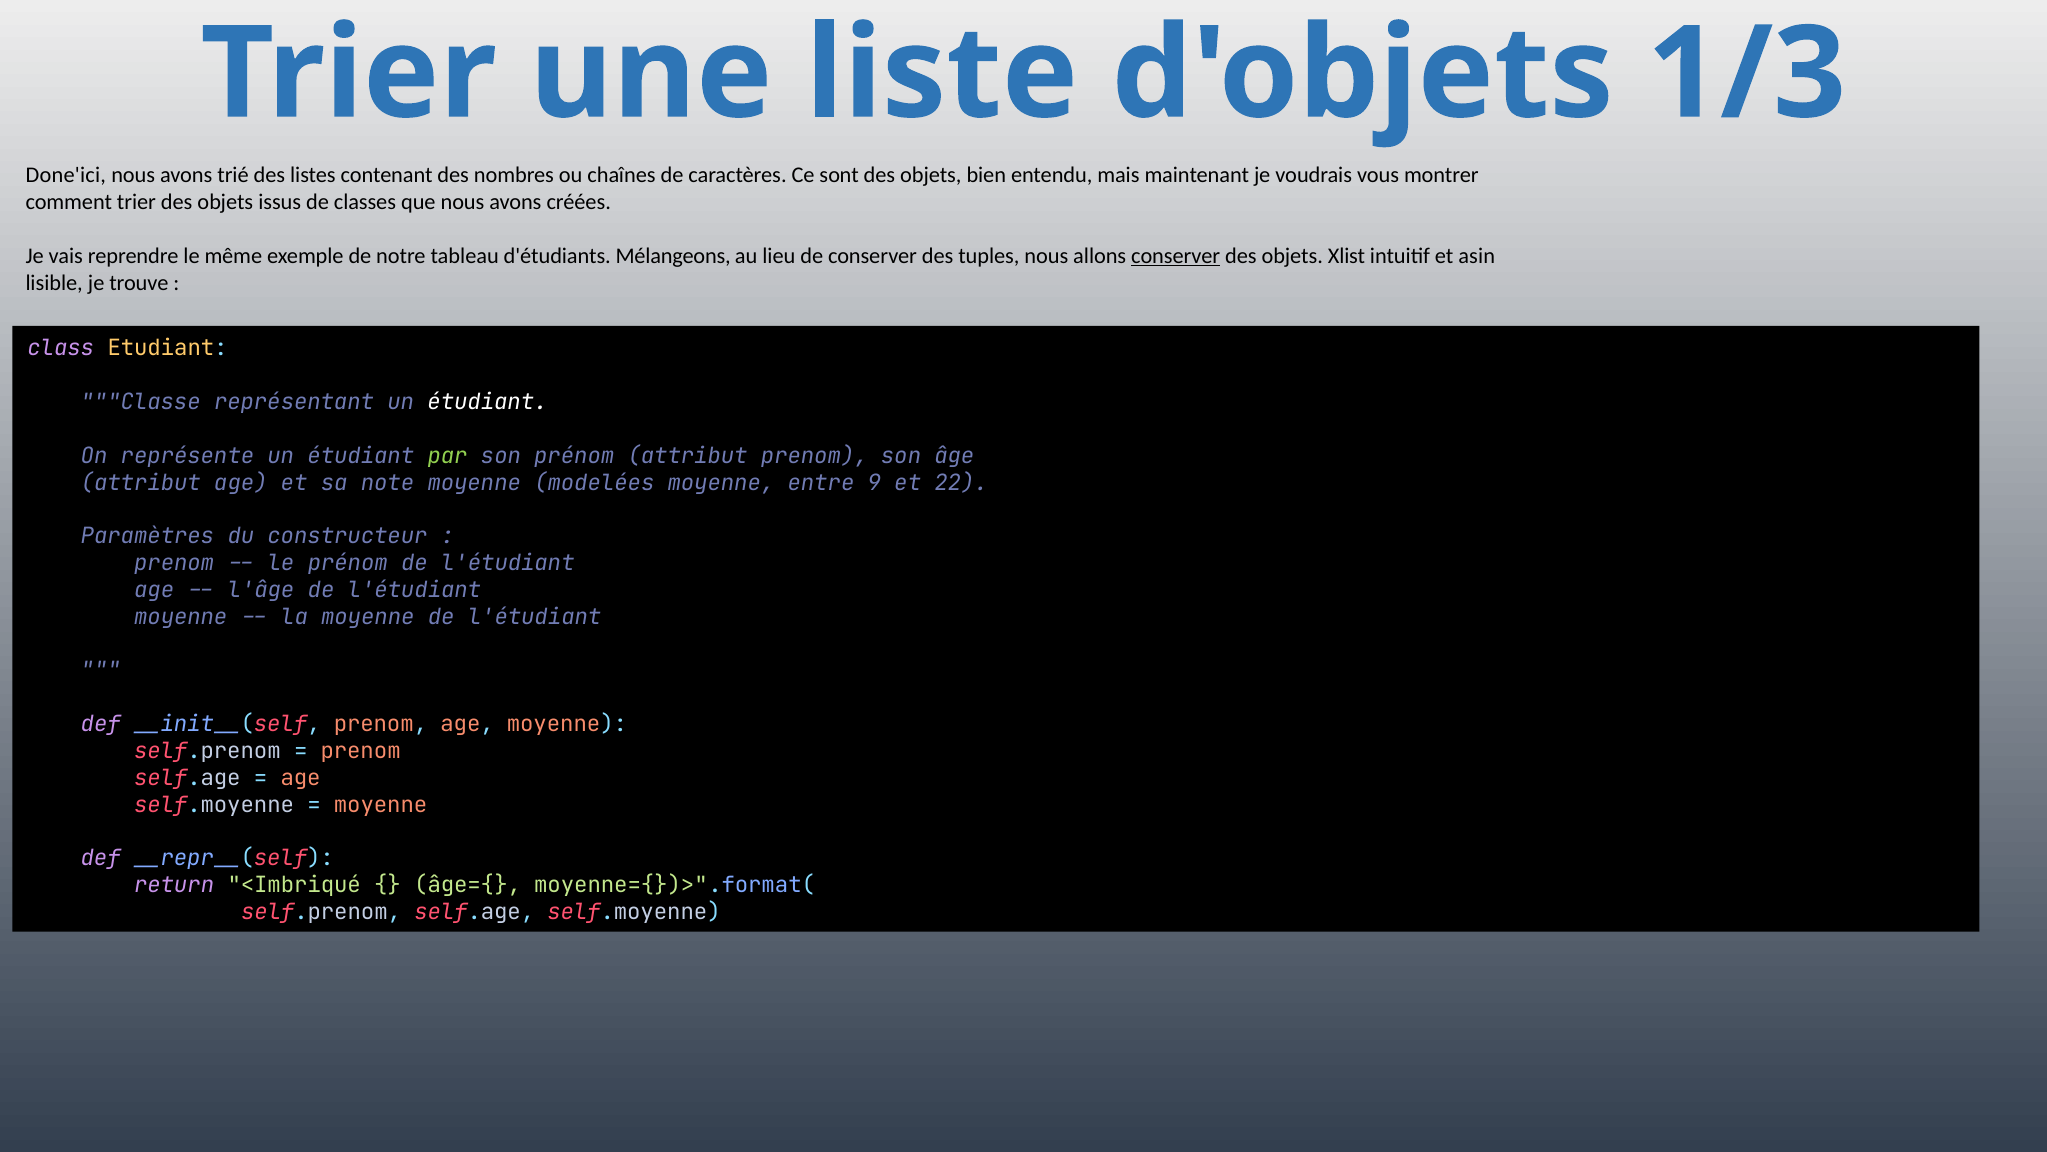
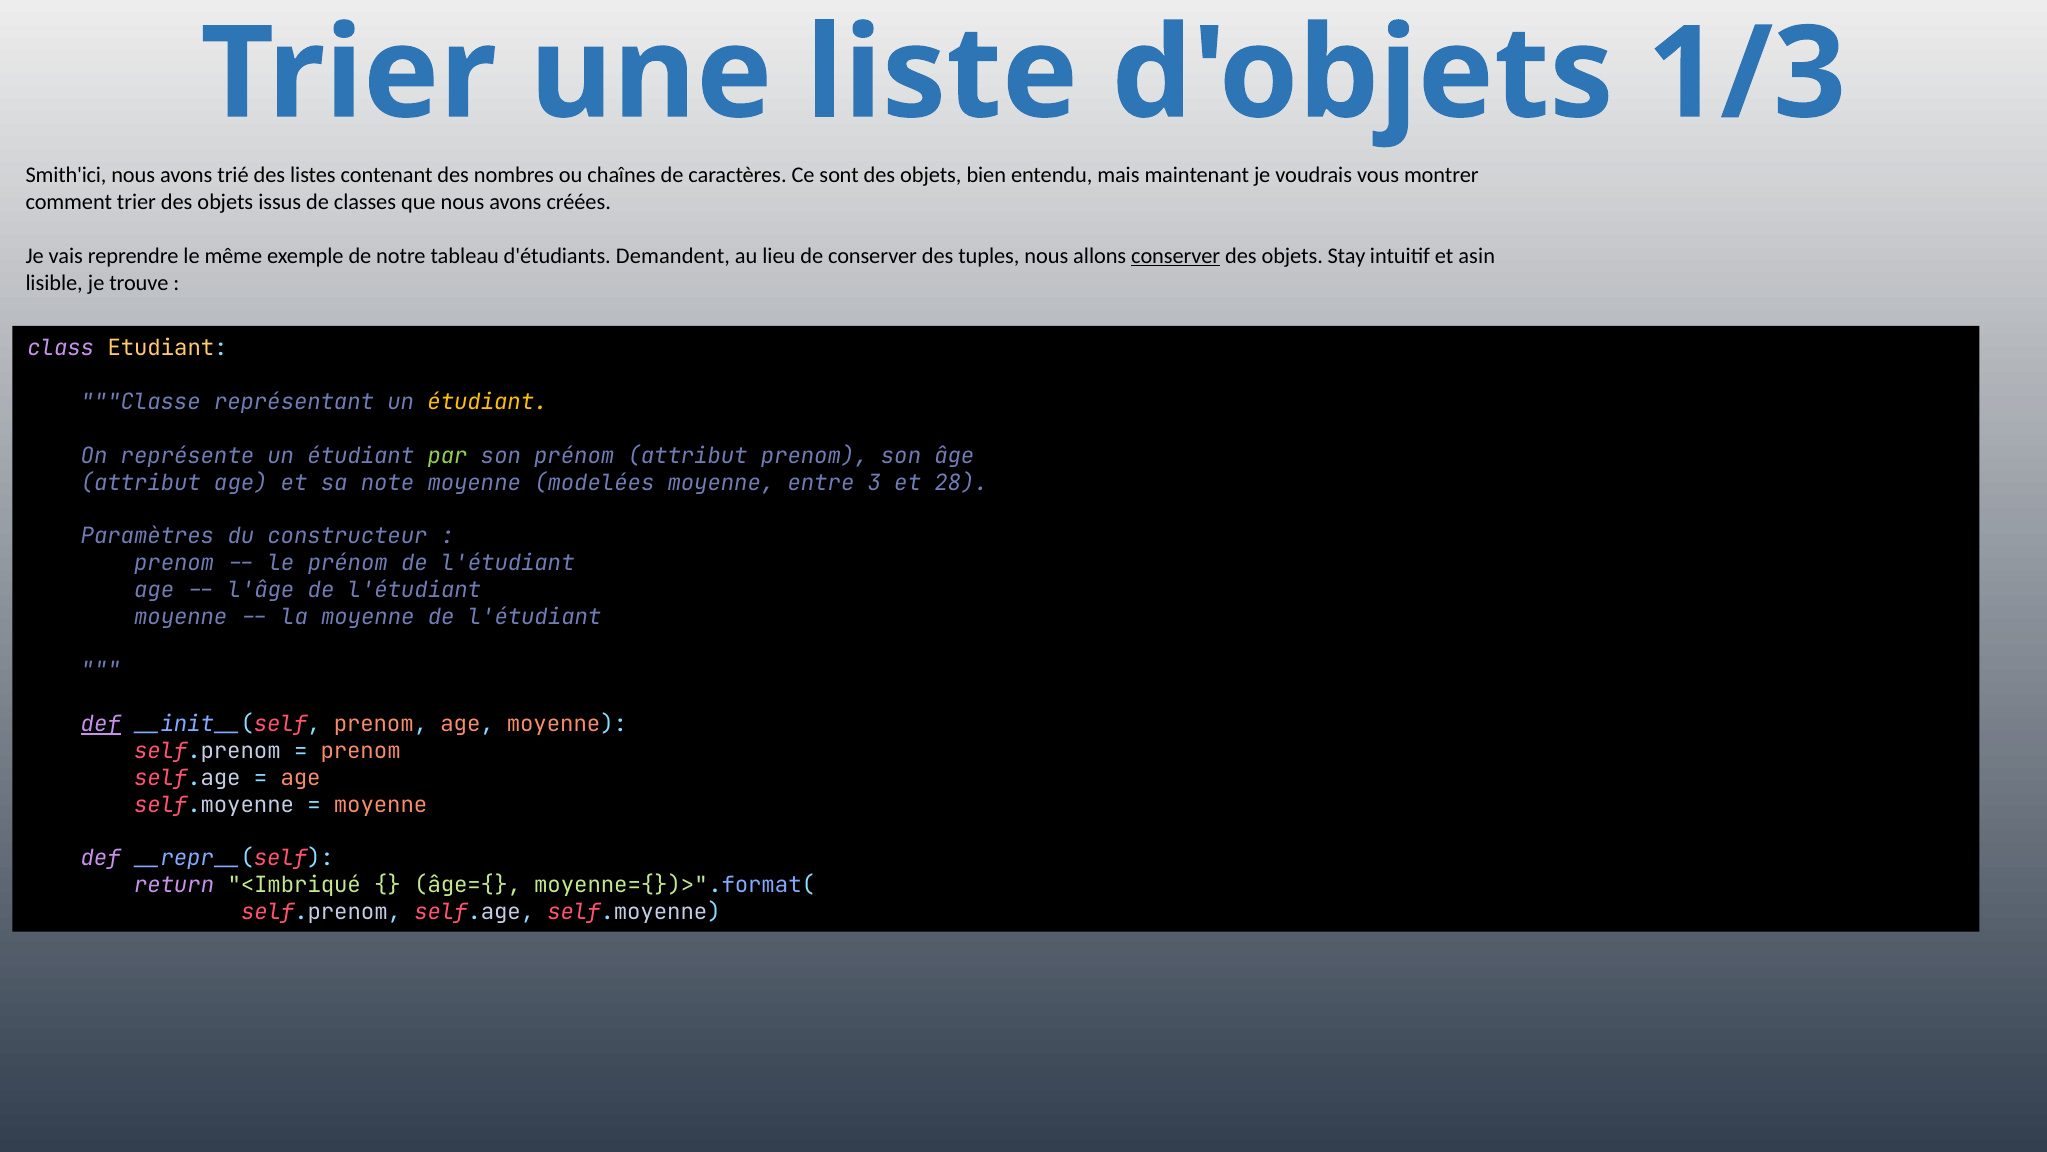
Done'ici: Done'ici -> Smith'ici
Mélangeons: Mélangeons -> Demandent
Xlist: Xlist -> Stay
étudiant at (487, 402) colour: white -> yellow
9: 9 -> 3
22: 22 -> 28
def at (101, 724) underline: none -> present
